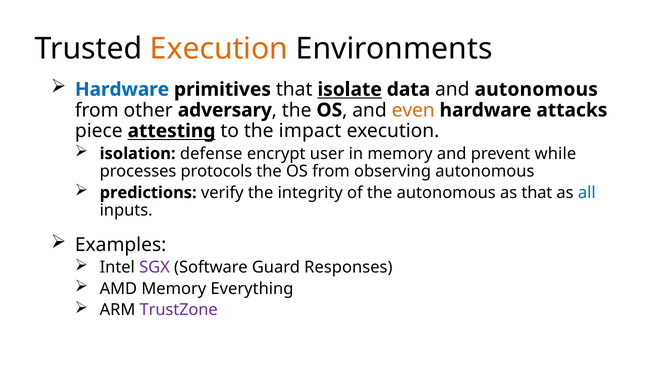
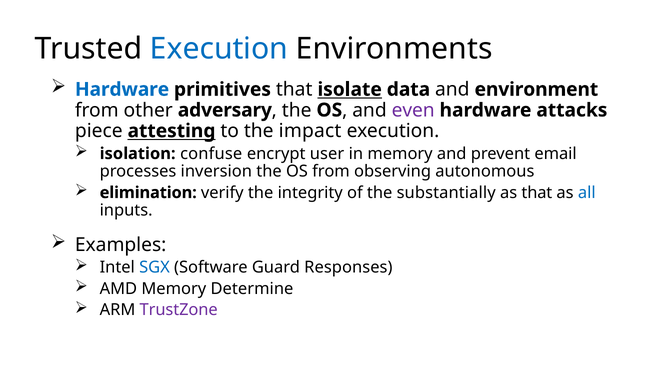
Execution at (219, 49) colour: orange -> blue
and autonomous: autonomous -> environment
even colour: orange -> purple
defense: defense -> confuse
while: while -> email
protocols: protocols -> inversion
predictions: predictions -> elimination
the autonomous: autonomous -> substantially
SGX colour: purple -> blue
Everything: Everything -> Determine
